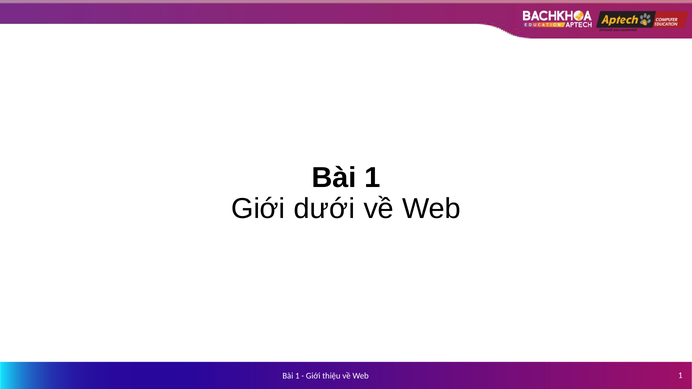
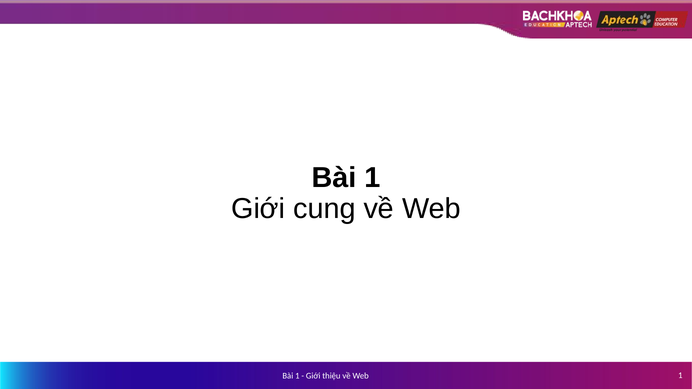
dưới: dưới -> cung
